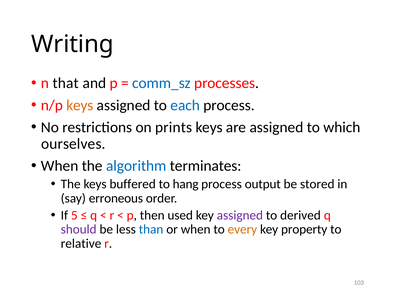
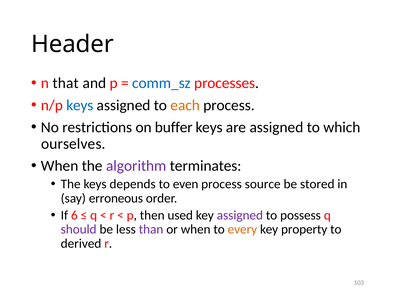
Writing: Writing -> Header
keys at (80, 105) colour: orange -> blue
each colour: blue -> orange
prints: prints -> buffer
algorithm colour: blue -> purple
buffered: buffered -> depends
hang: hang -> even
output: output -> source
5: 5 -> 6
derived: derived -> possess
than colour: blue -> purple
relative: relative -> derived
